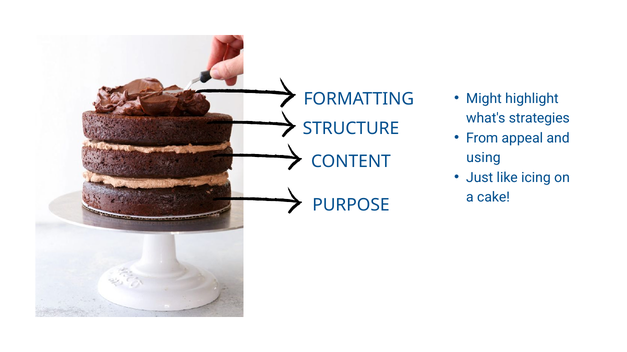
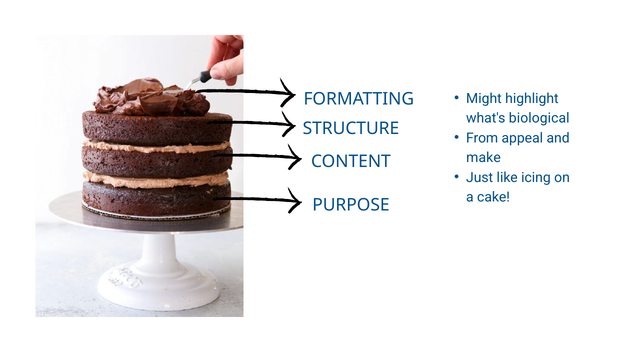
strategies: strategies -> biological
using: using -> make
